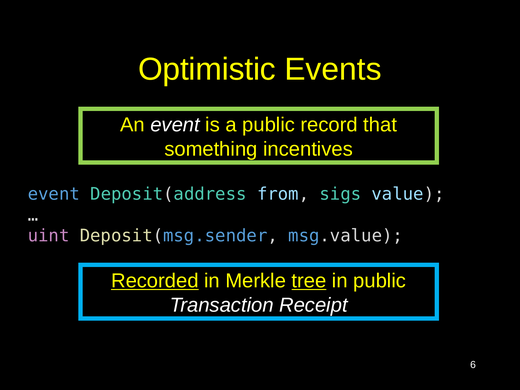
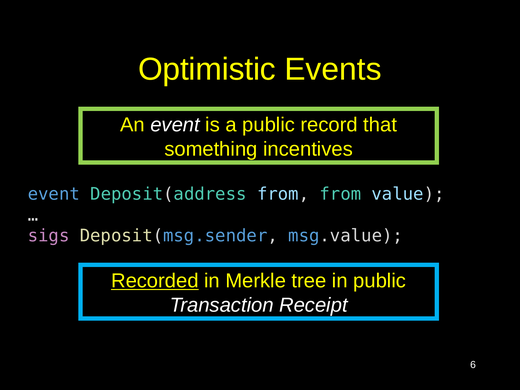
from sigs: sigs -> from
uint: uint -> sigs
tree underline: present -> none
